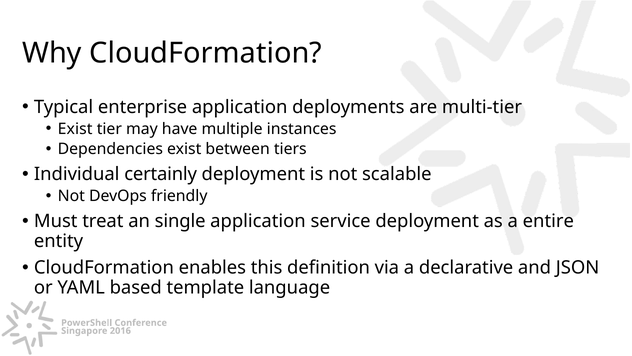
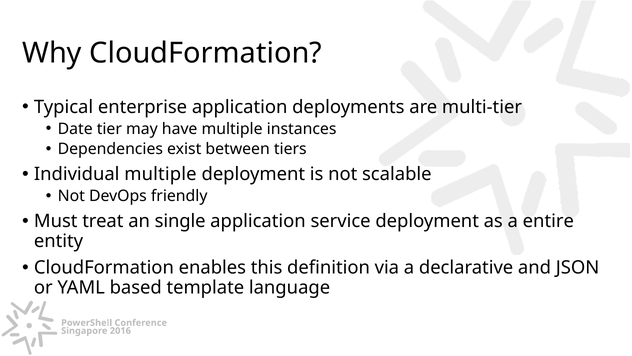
Exist at (75, 129): Exist -> Date
Individual certainly: certainly -> multiple
